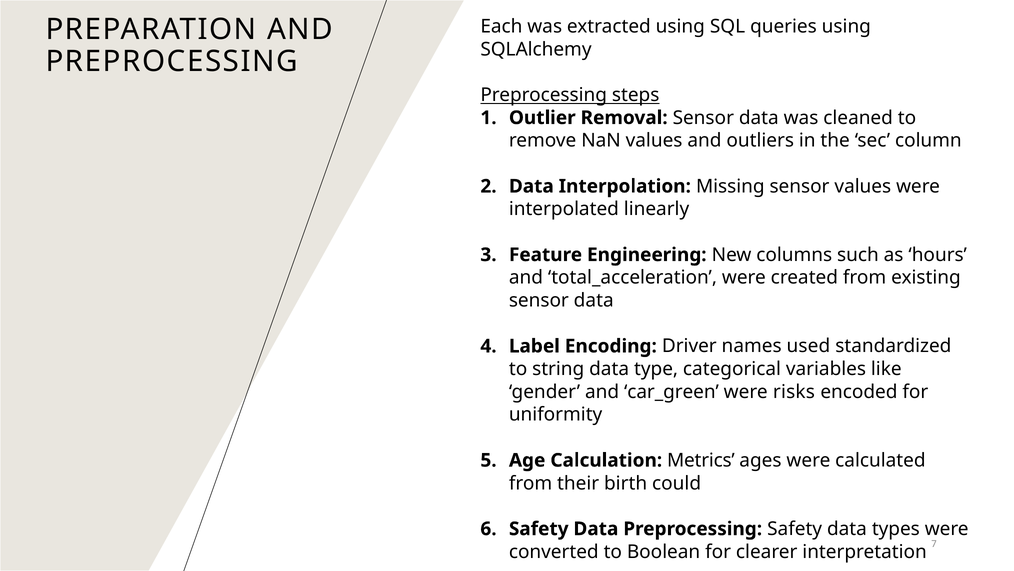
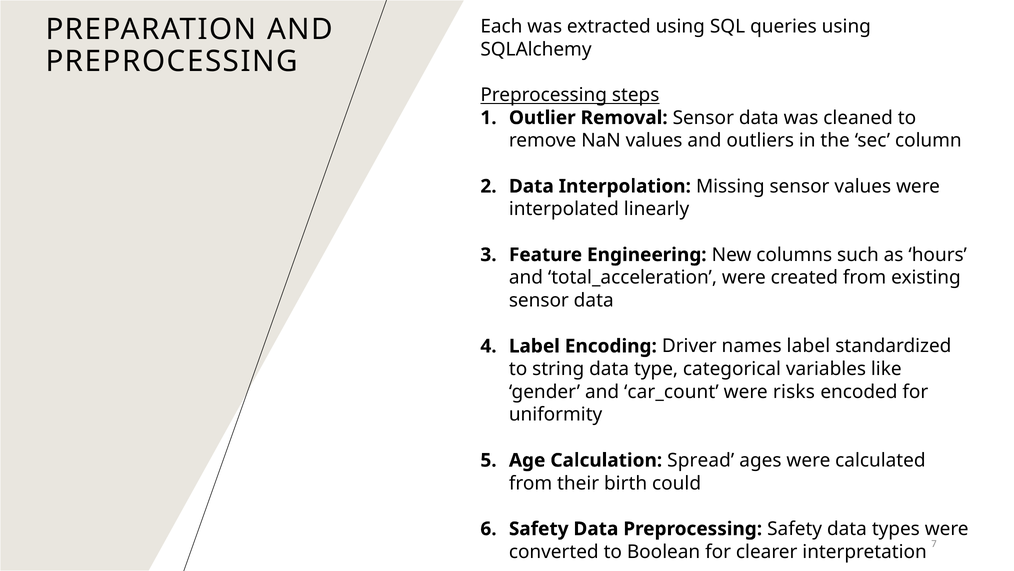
names used: used -> label
car_green: car_green -> car_count
Metrics: Metrics -> Spread
